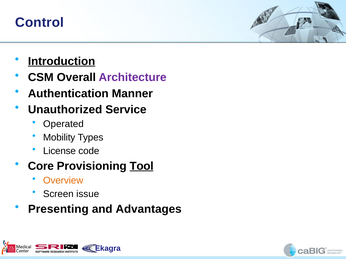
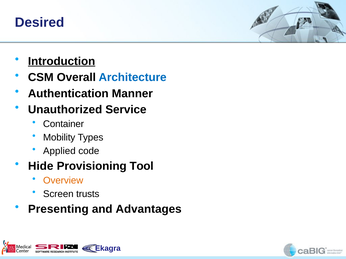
Control: Control -> Desired
Architecture colour: purple -> blue
Operated: Operated -> Container
License: License -> Applied
Core: Core -> Hide
Tool underline: present -> none
issue: issue -> trusts
